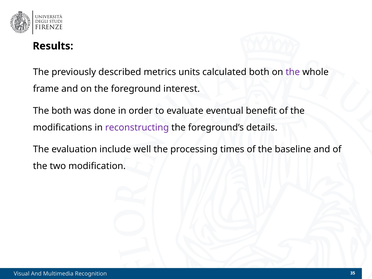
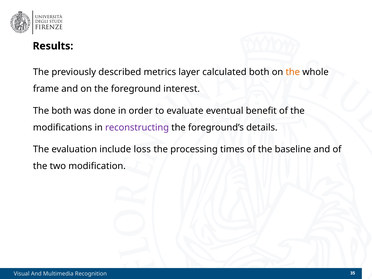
units: units -> layer
the at (293, 72) colour: purple -> orange
well: well -> loss
